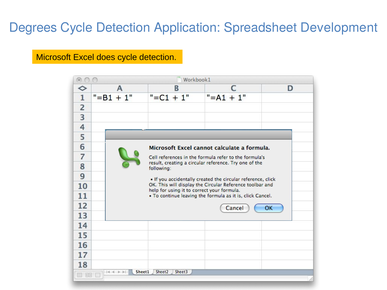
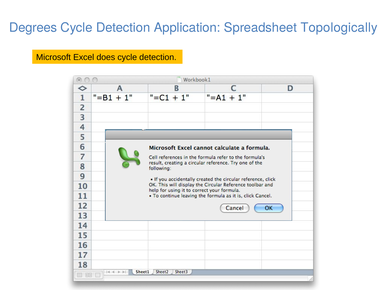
Development: Development -> Topologically
